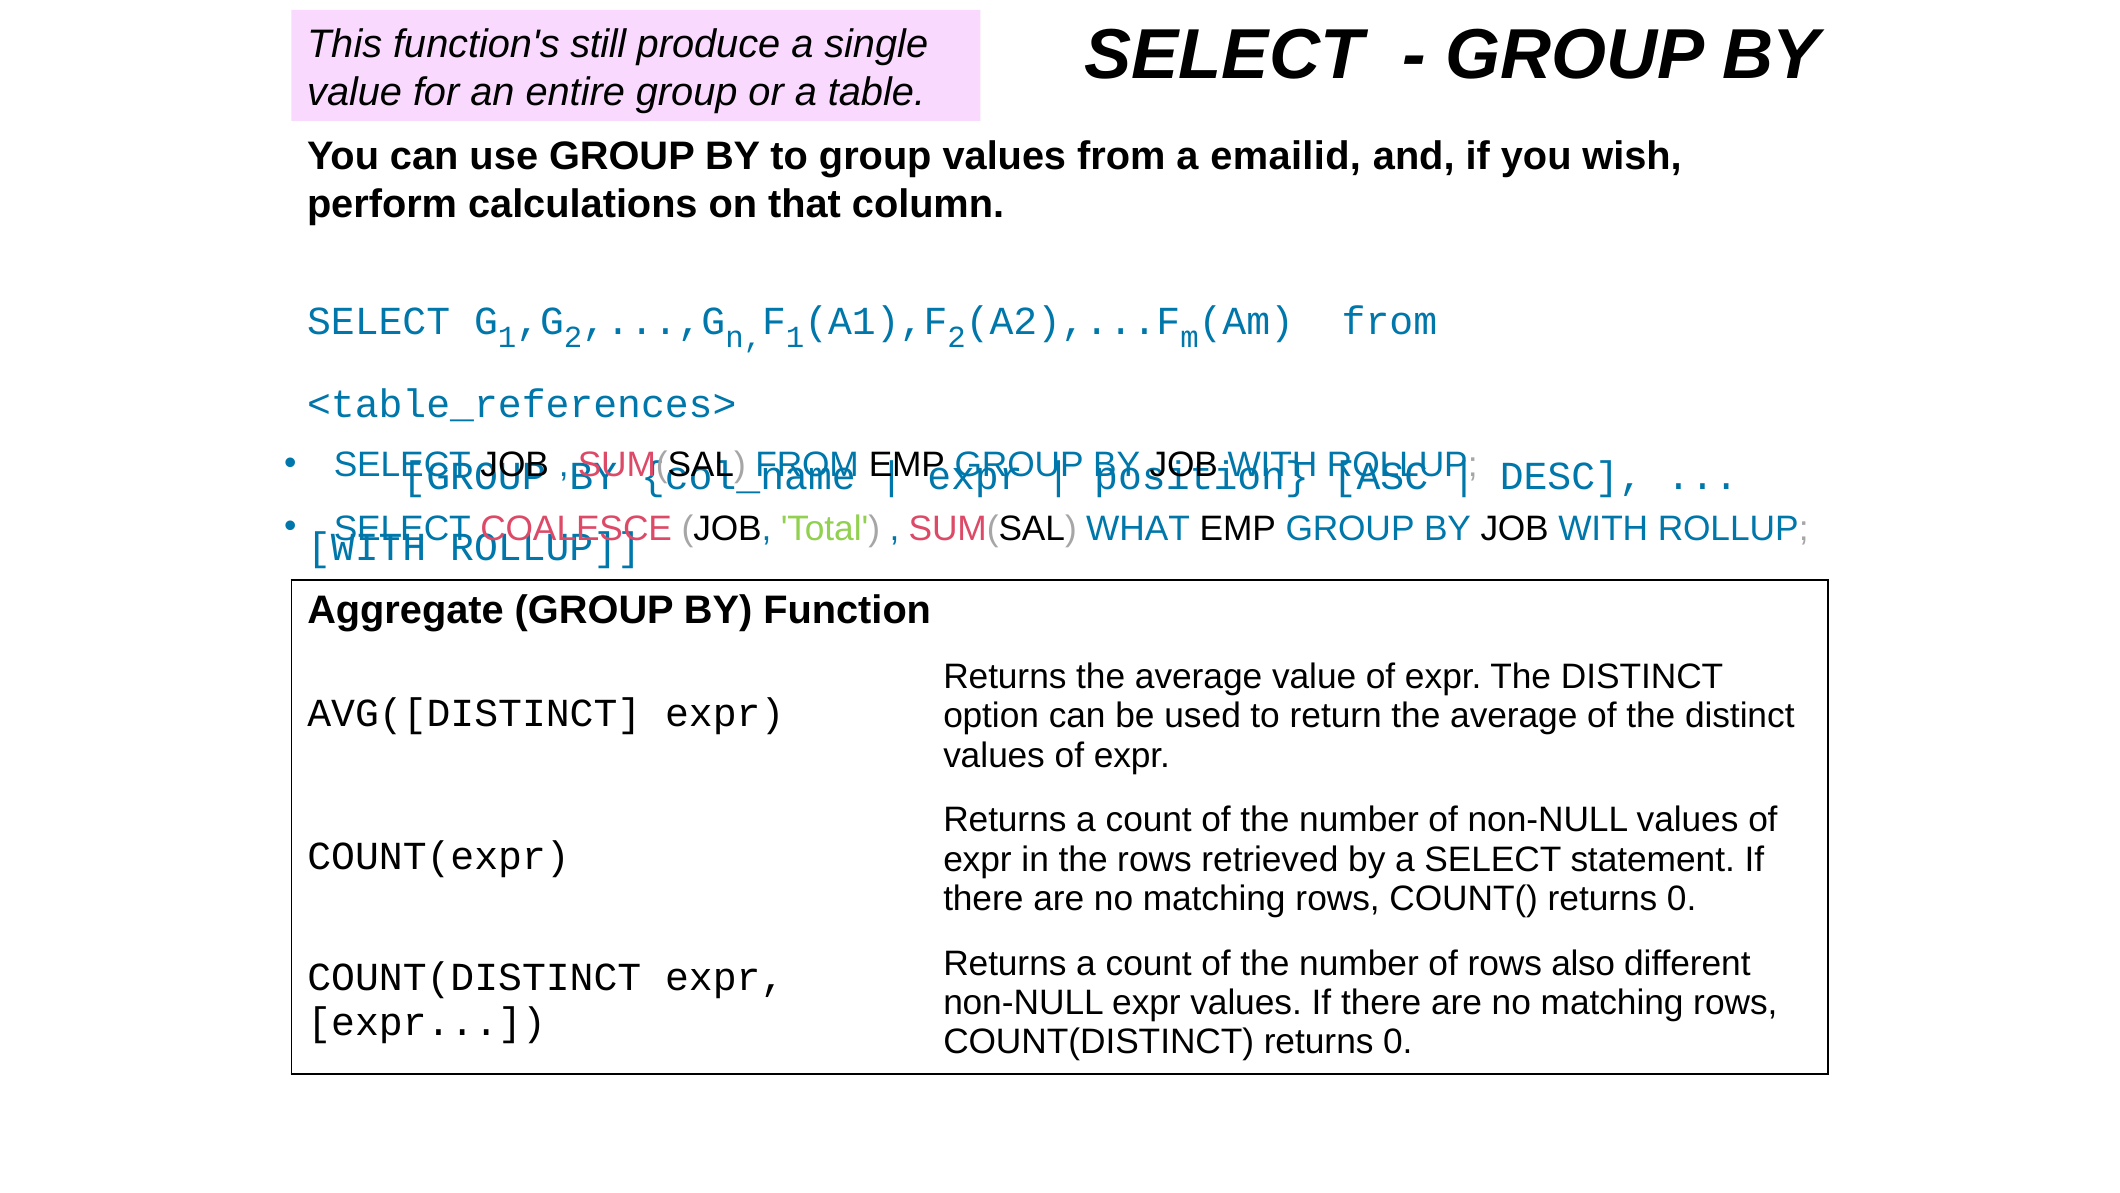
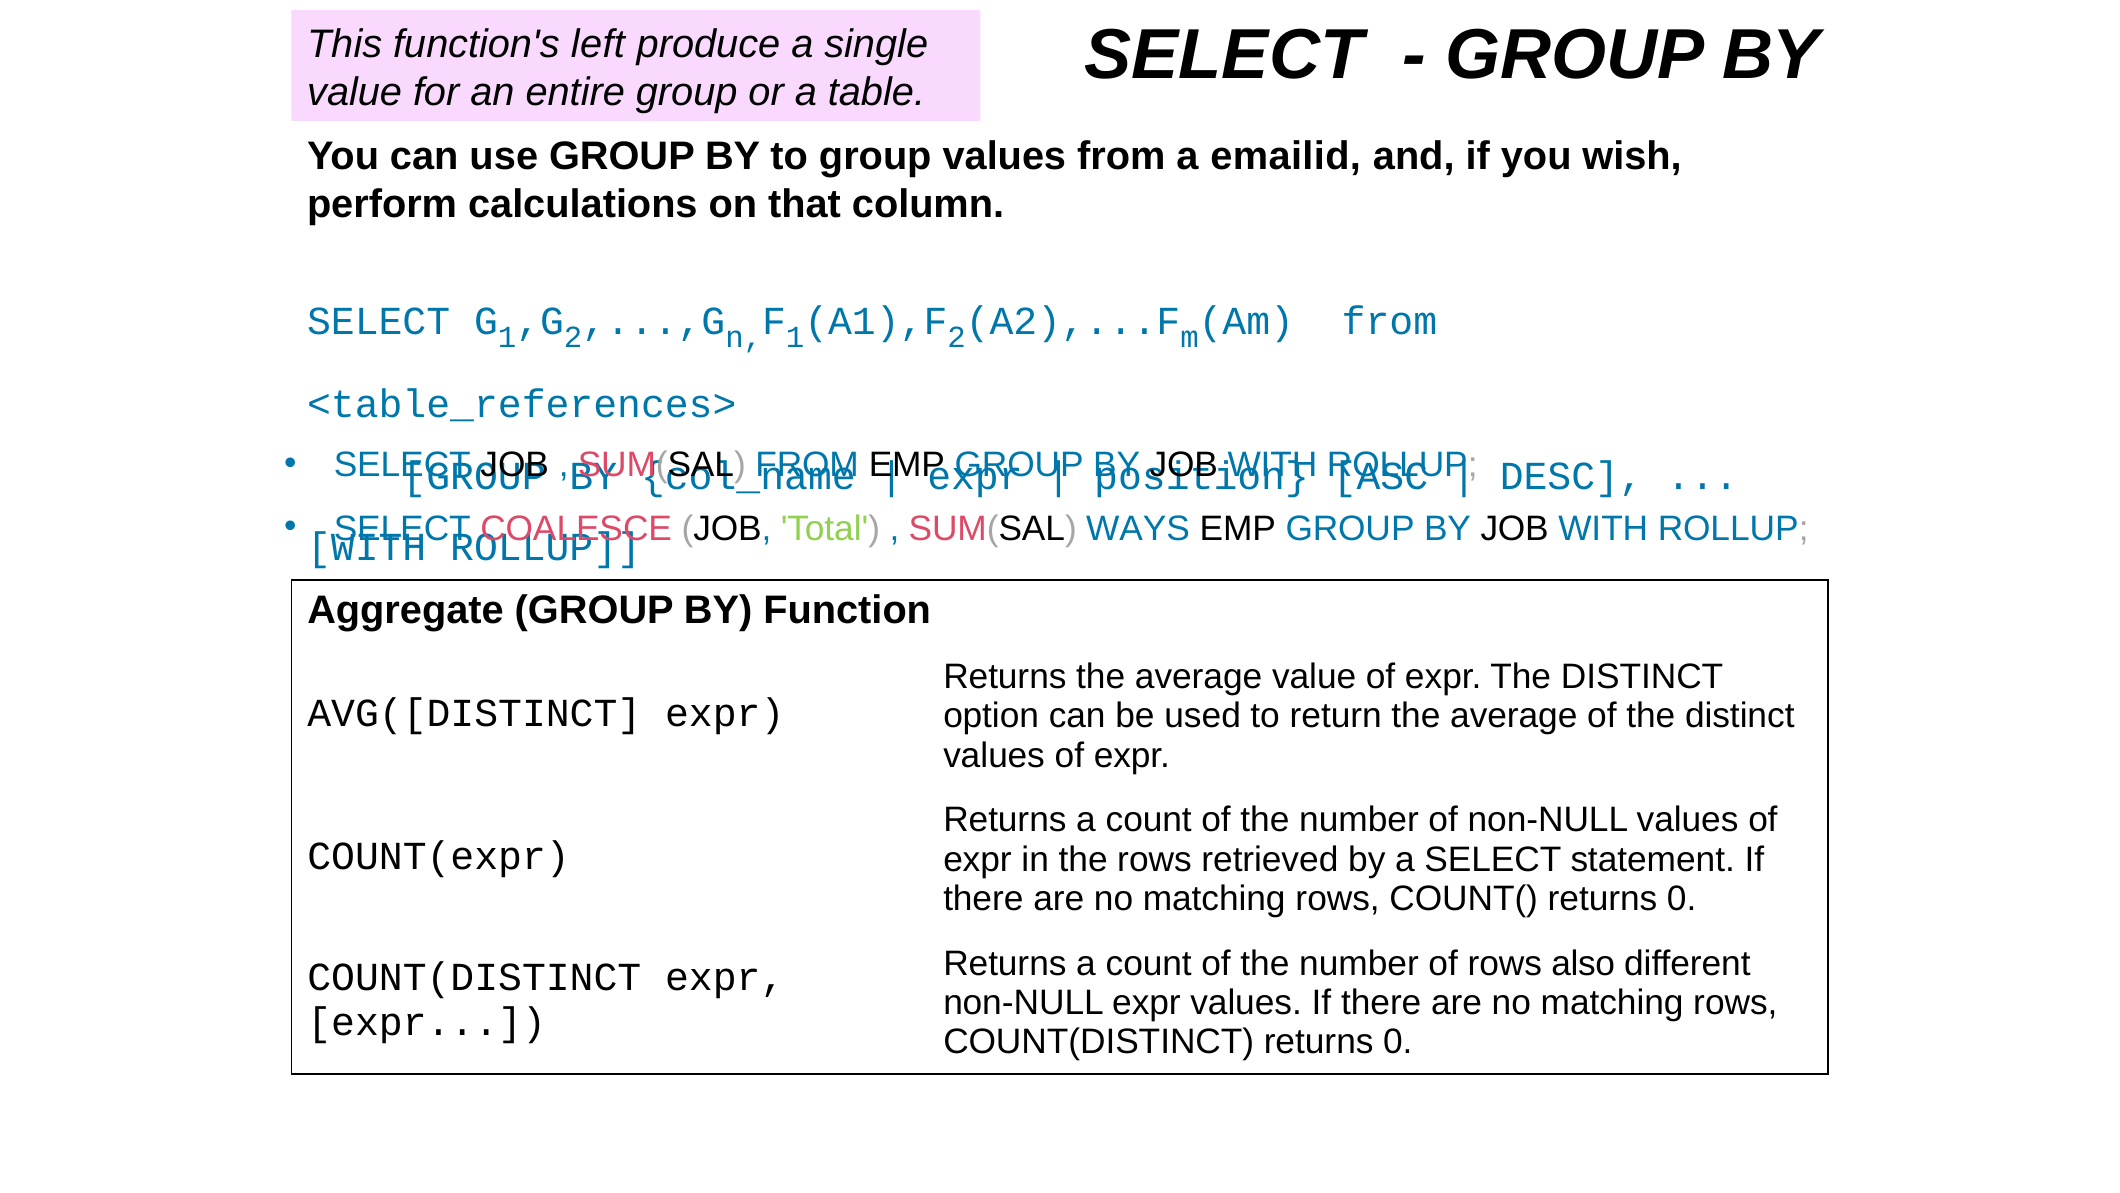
still: still -> left
WHAT: WHAT -> WAYS
